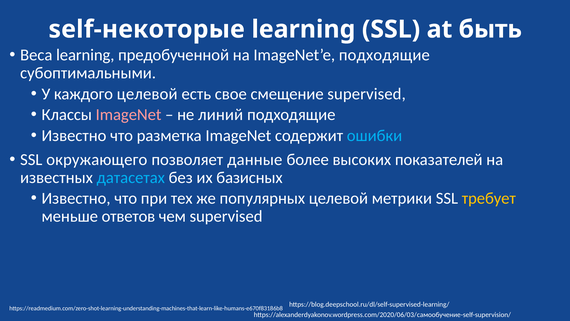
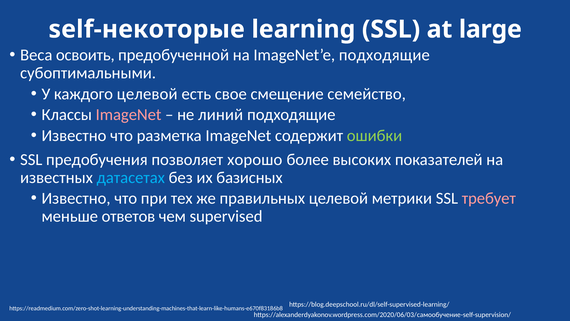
быть: быть -> large
Веса learning: learning -> освоить
смещение supervised: supervised -> семейство
ошибки colour: light blue -> light green
окружающего: окружающего -> предобучения
данные: данные -> хорошо
популярных: популярных -> правильных
требует colour: yellow -> pink
